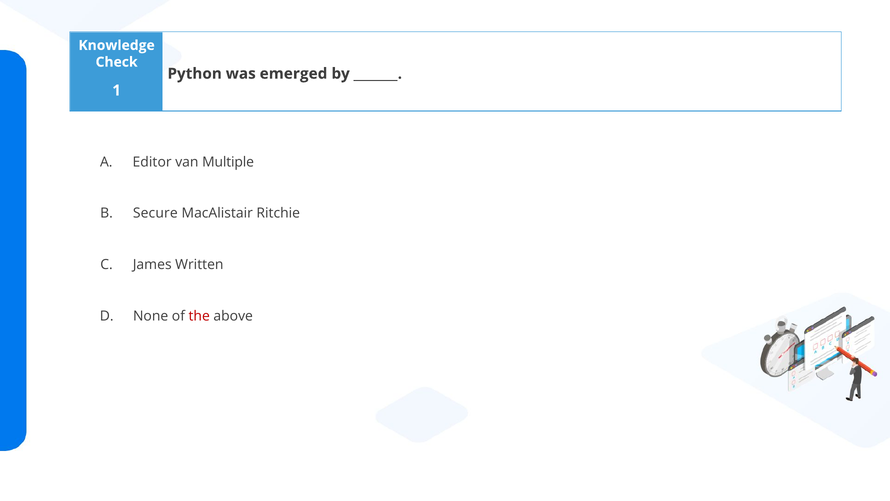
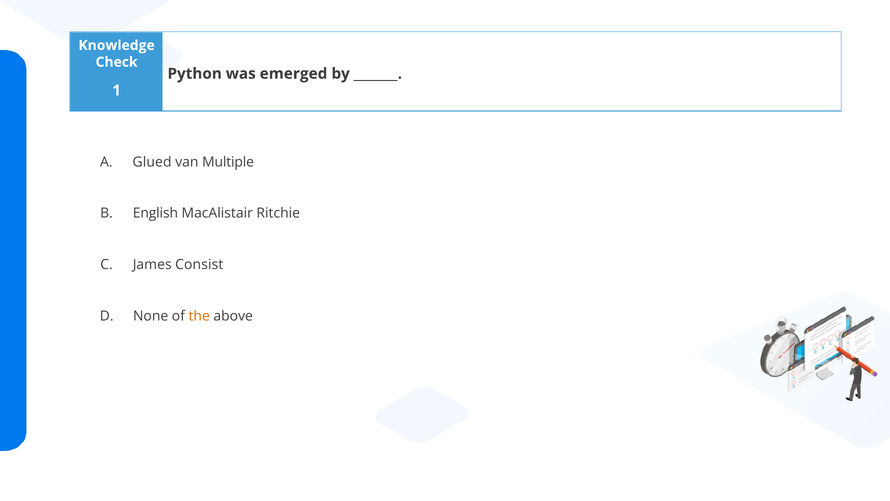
Editor: Editor -> Glued
Secure: Secure -> English
Written: Written -> Consist
the colour: red -> orange
